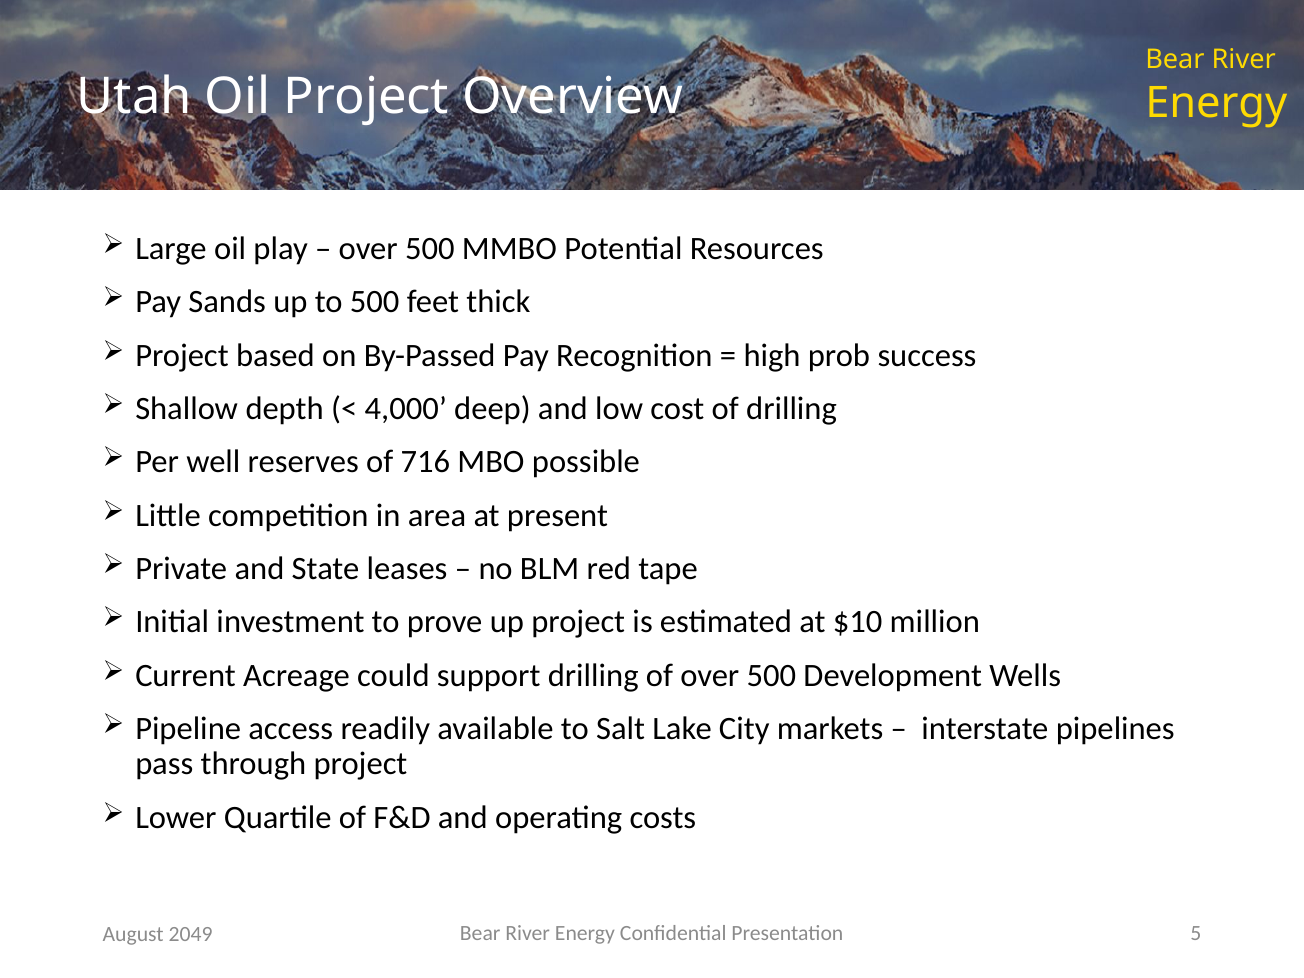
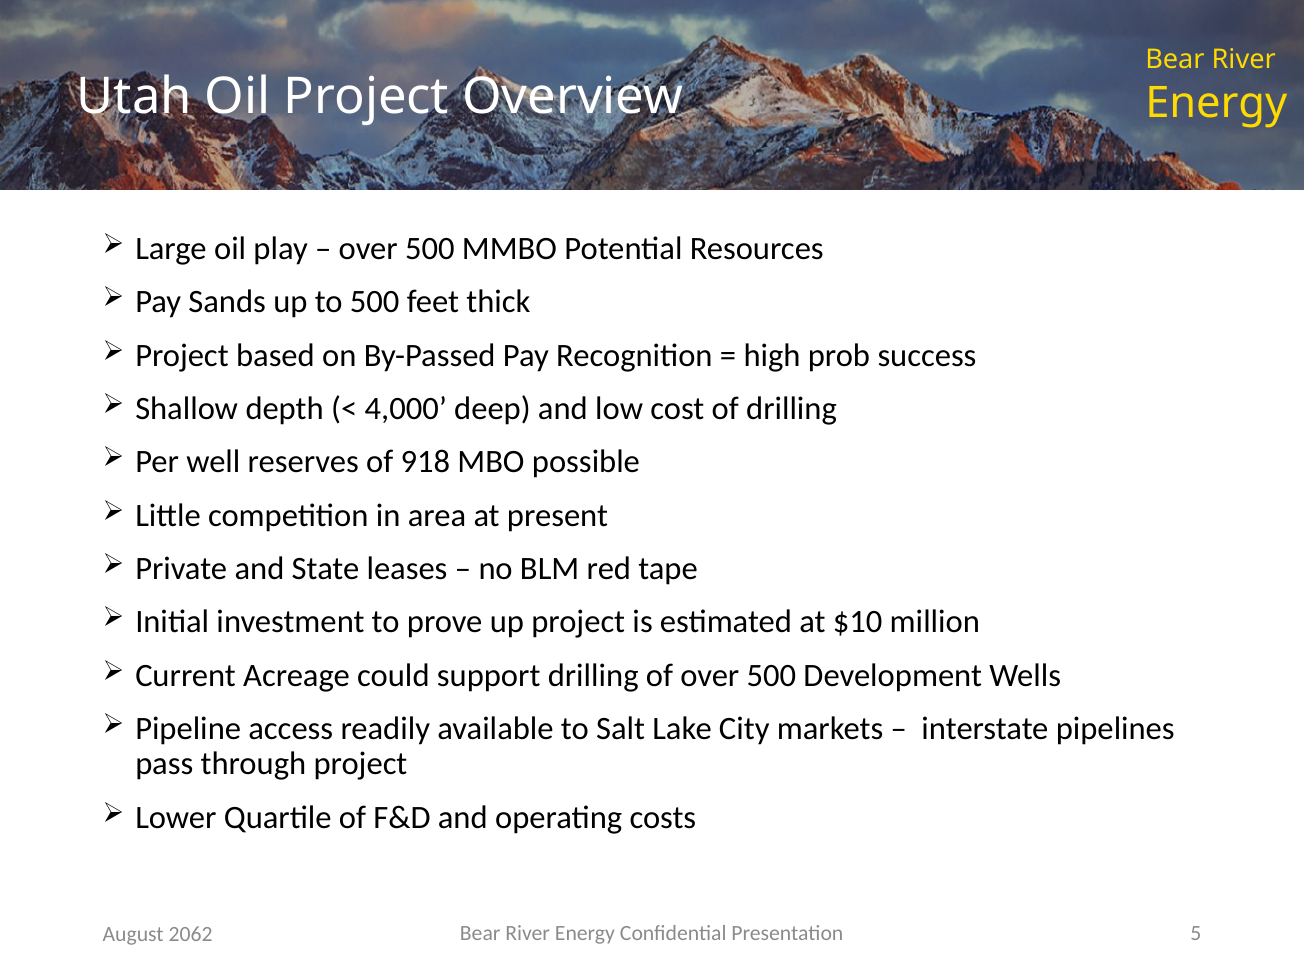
716: 716 -> 918
2049: 2049 -> 2062
